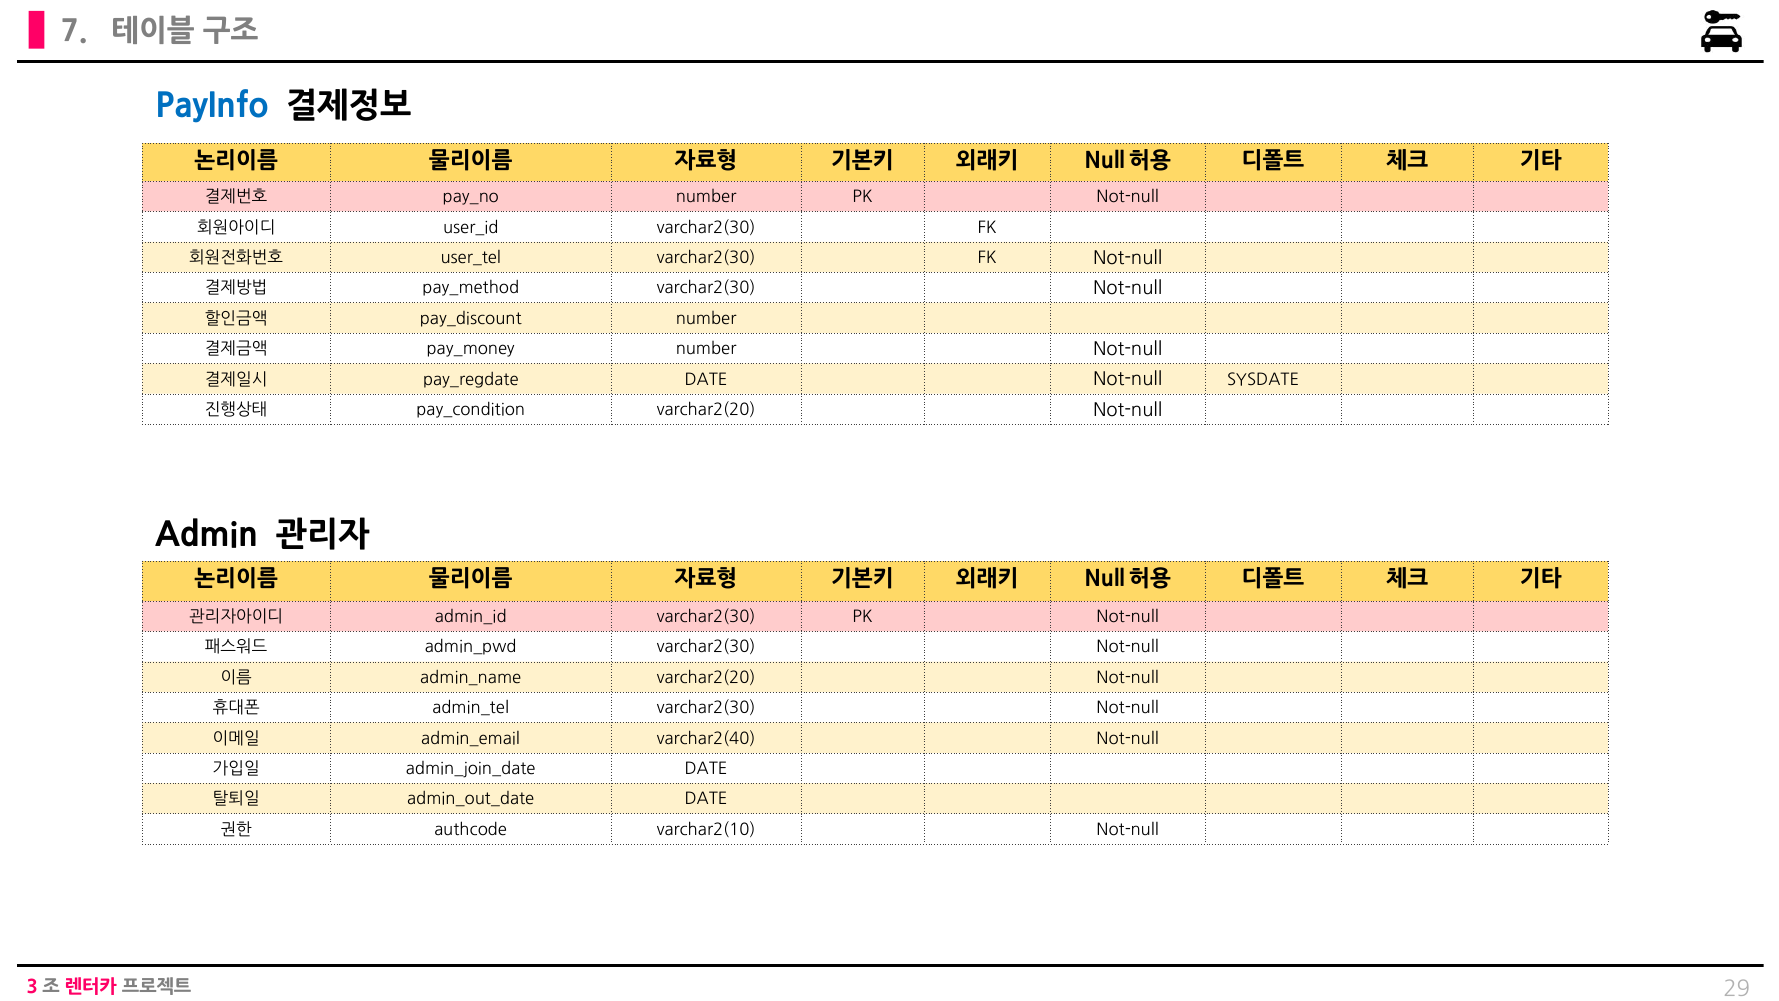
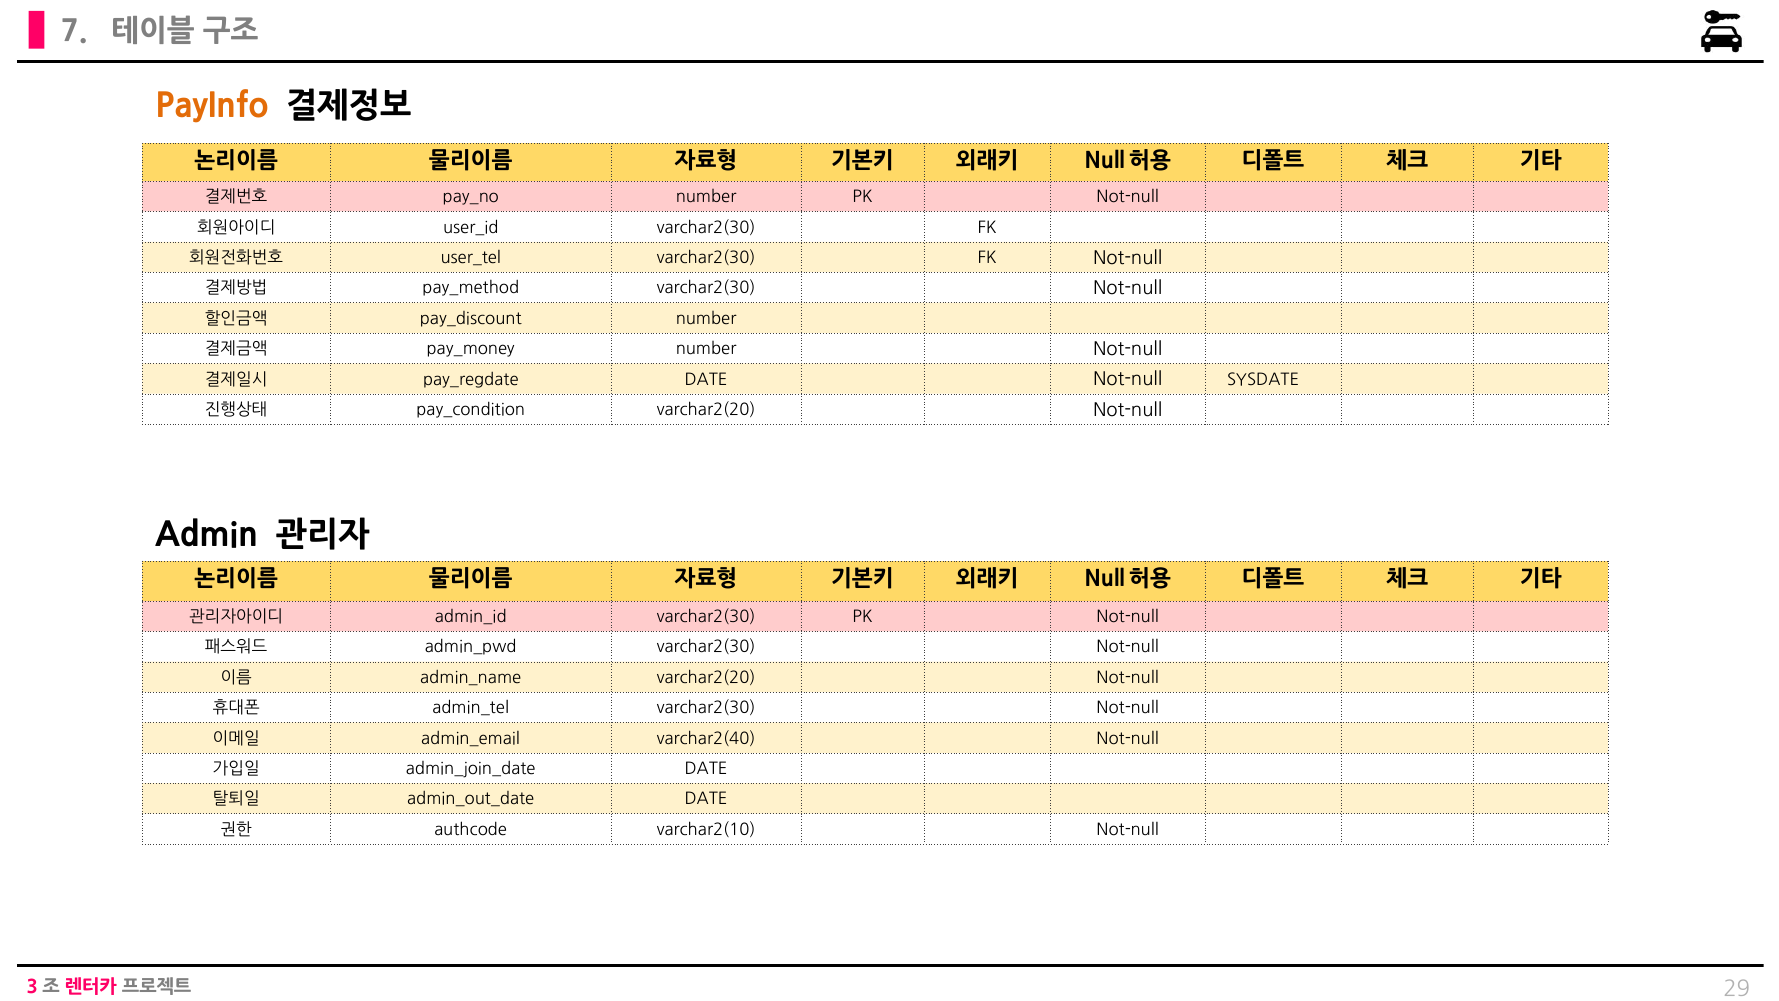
PayInfo colour: blue -> orange
